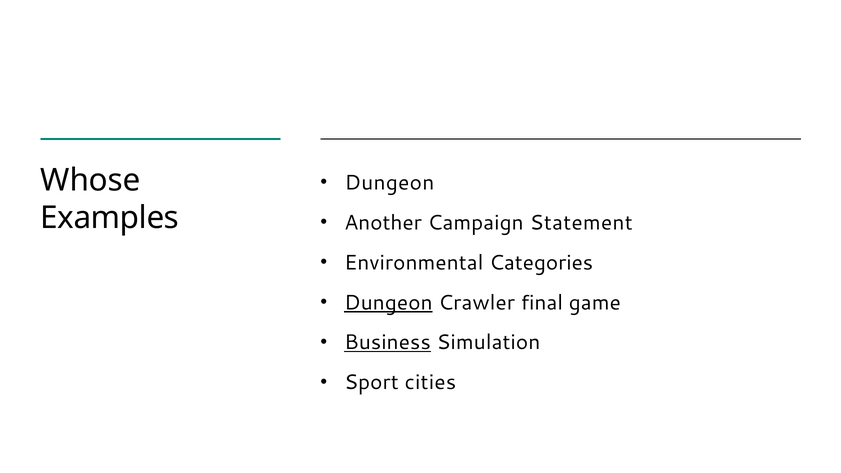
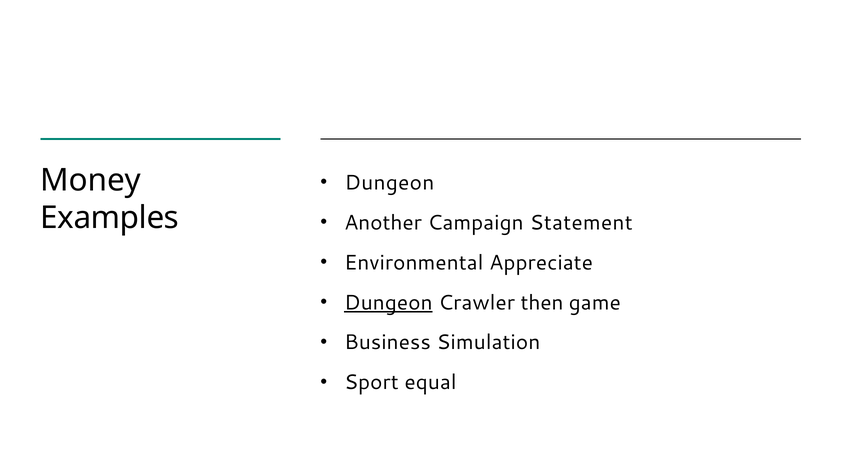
Whose: Whose -> Money
Categories: Categories -> Appreciate
final: final -> then
Business underline: present -> none
cities: cities -> equal
